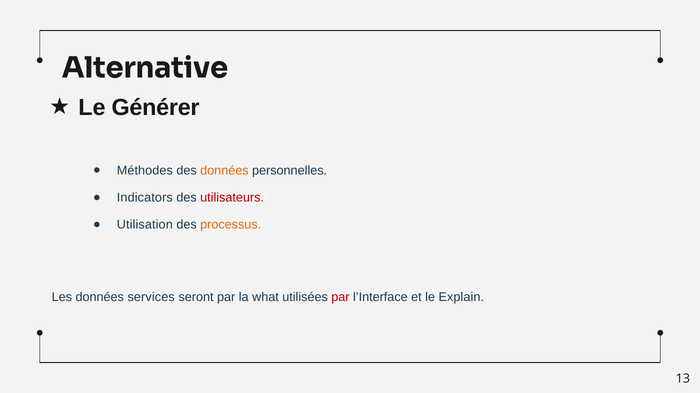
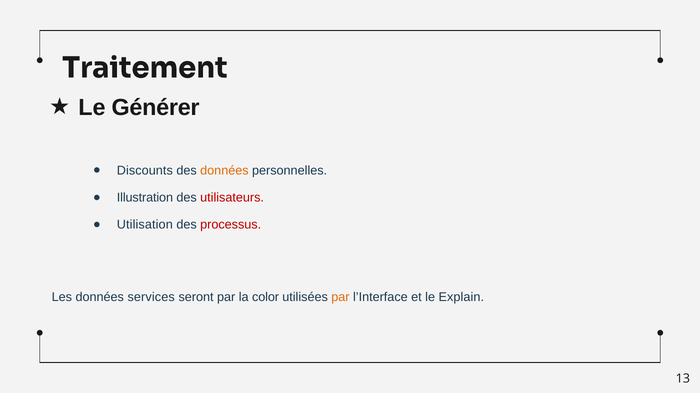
Alternative: Alternative -> Traitement
Méthodes: Méthodes -> Discounts
Indicators: Indicators -> Illustration
processus colour: orange -> red
what: what -> color
par at (340, 297) colour: red -> orange
